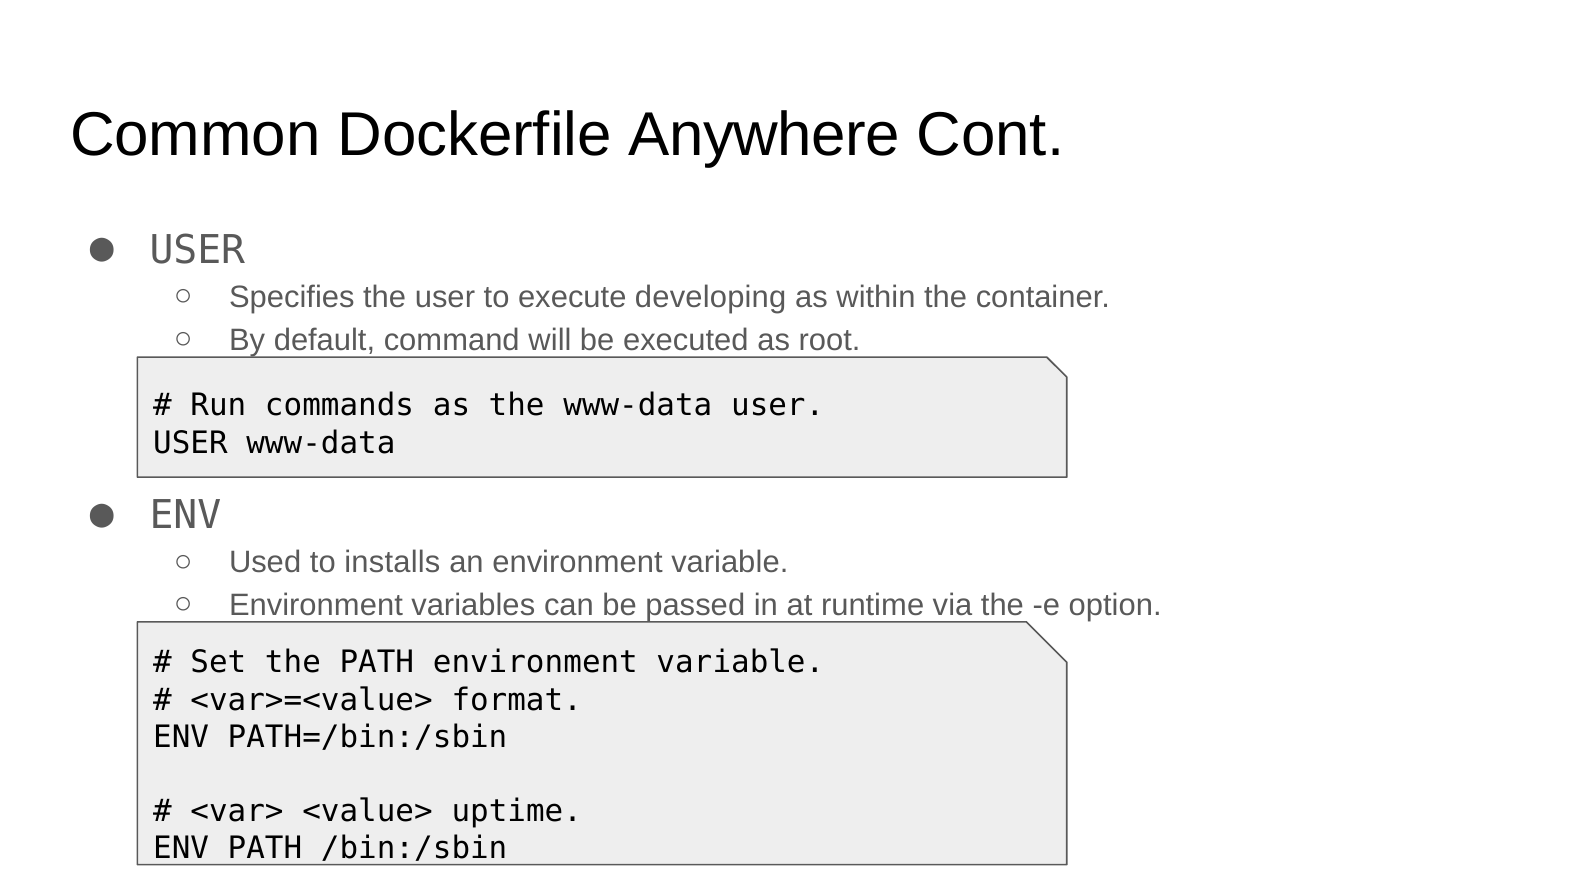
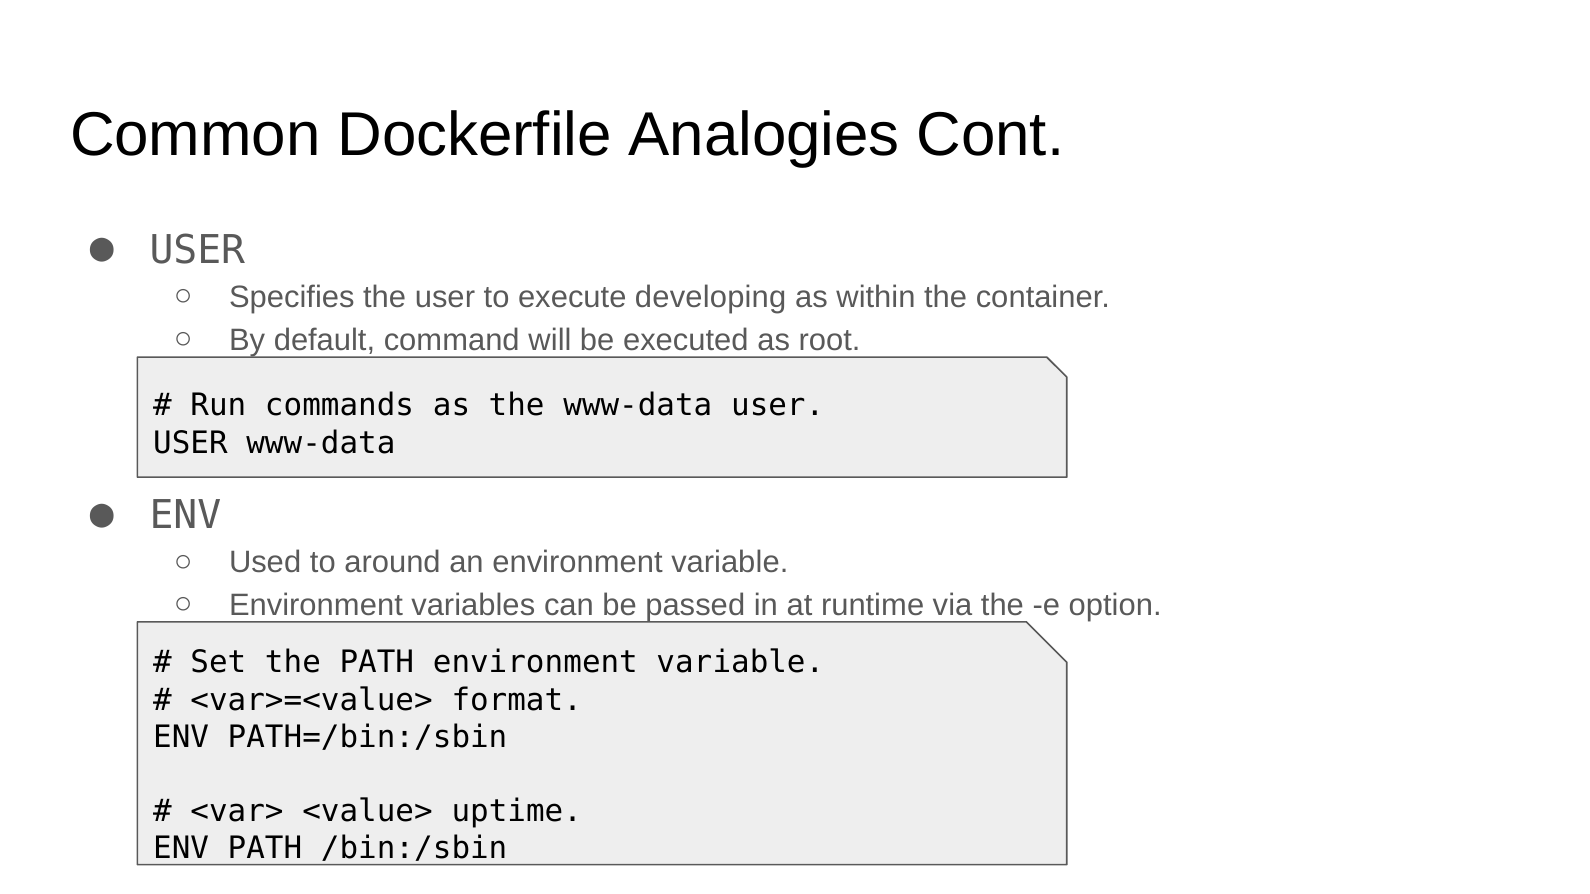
Anywhere: Anywhere -> Analogies
installs: installs -> around
